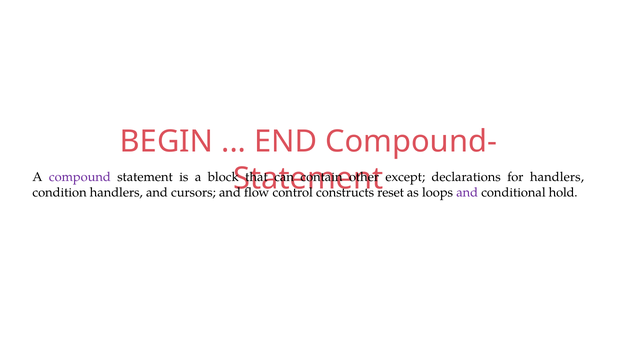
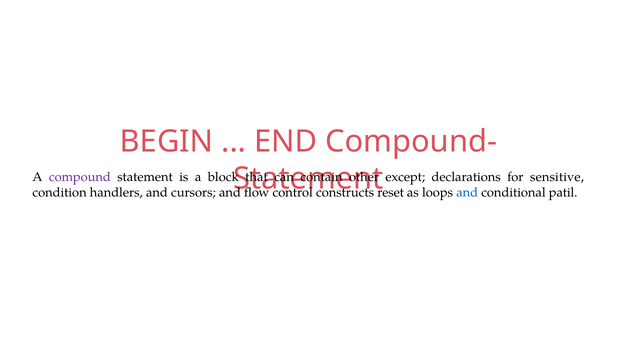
for handlers: handlers -> sensitive
and at (467, 193) colour: purple -> blue
hold: hold -> patil
